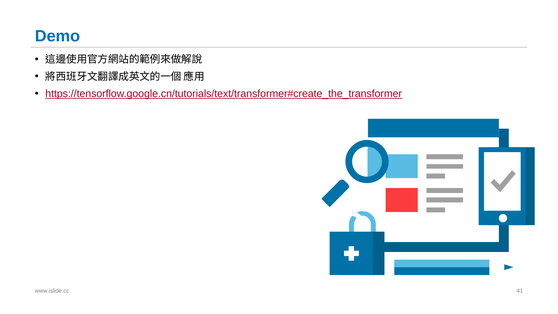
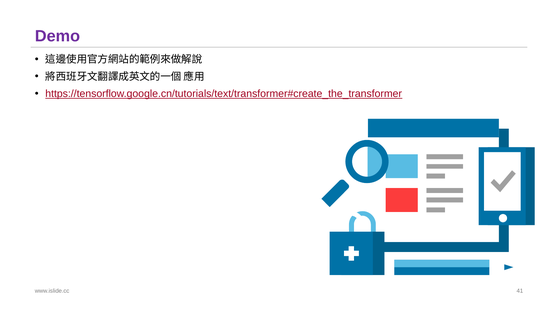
Demo colour: blue -> purple
